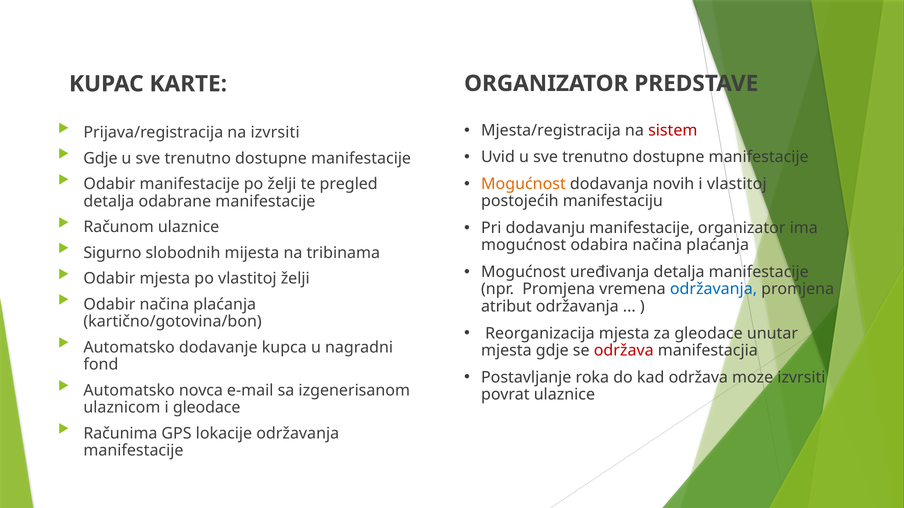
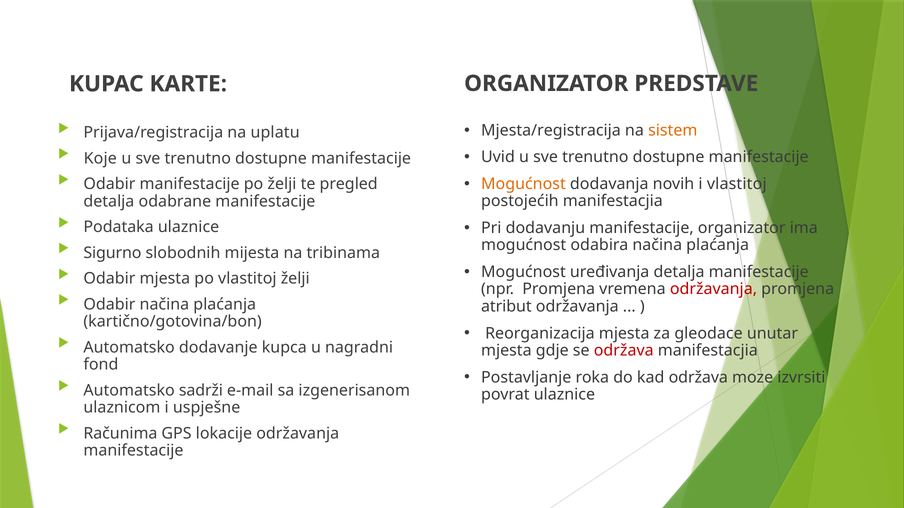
sistem colour: red -> orange
na izvrsiti: izvrsiti -> uplatu
Gdje at (100, 158): Gdje -> Koje
postojećih manifestaciju: manifestaciju -> manifestacjia
Računom: Računom -> Podataka
održavanja at (713, 289) colour: blue -> red
novca: novca -> sadrži
i gleodace: gleodace -> uspješne
